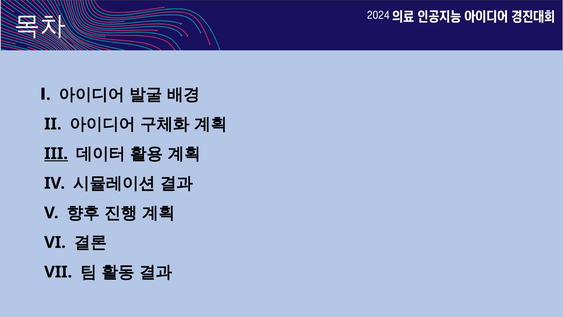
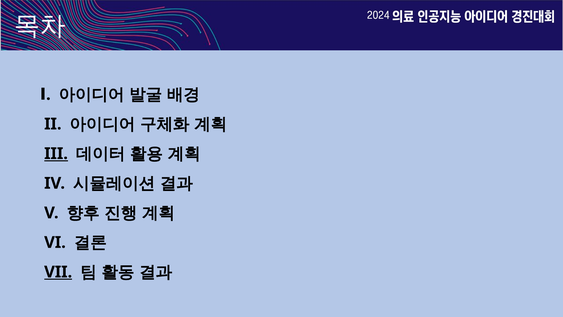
VII underline: none -> present
